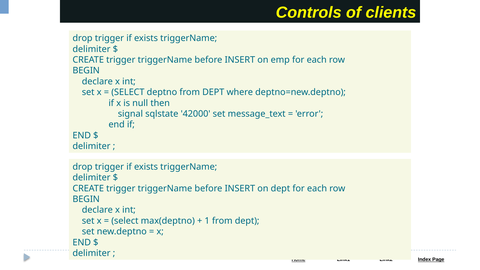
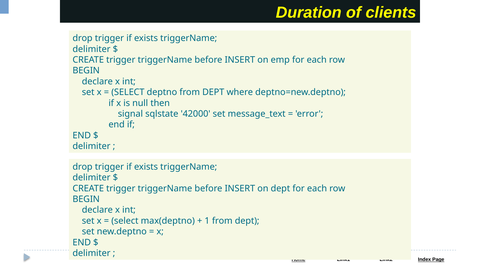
Controls: Controls -> Duration
